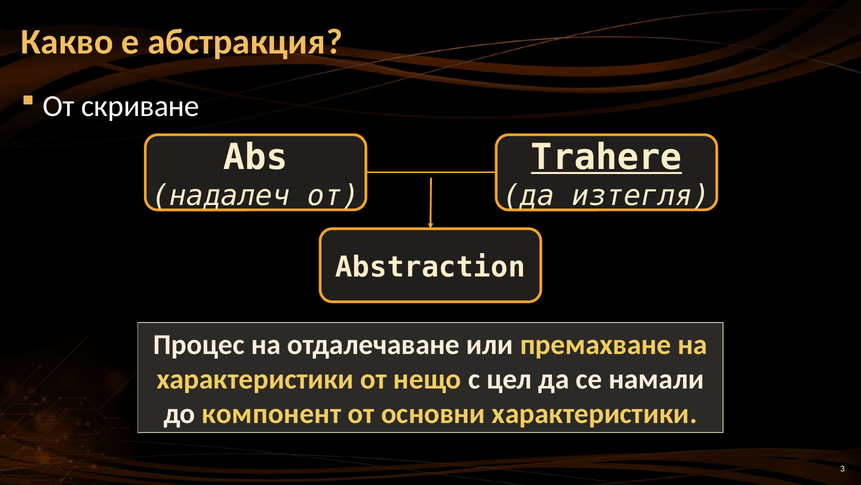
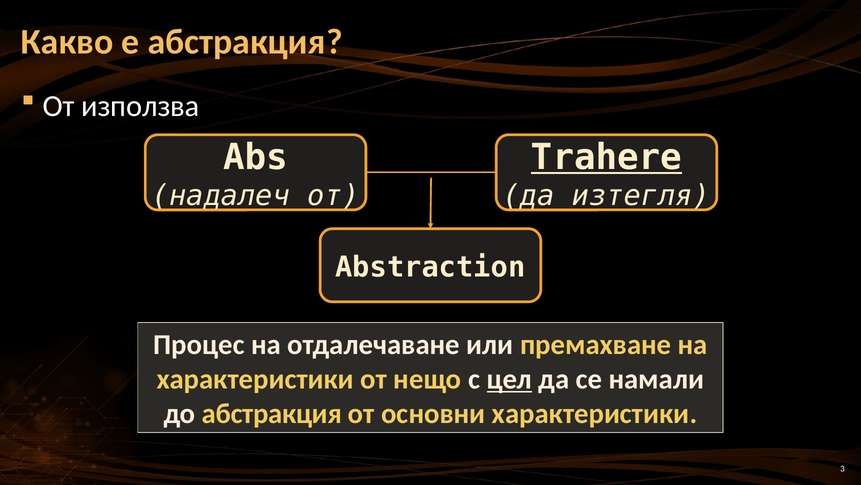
скриване: скриване -> използва
цел underline: none -> present
до компонент: компонент -> абстракция
